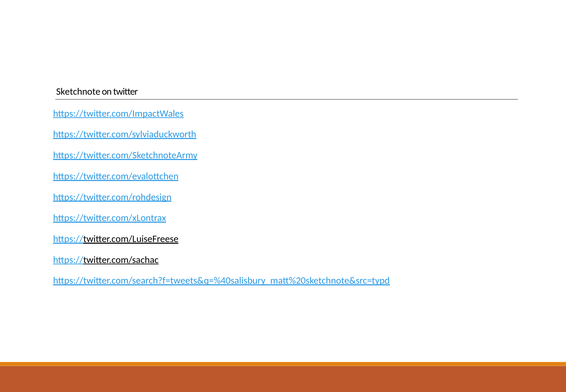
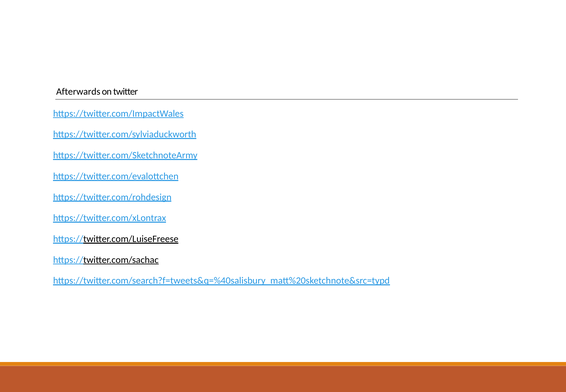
Sketchnote: Sketchnote -> Afterwards
